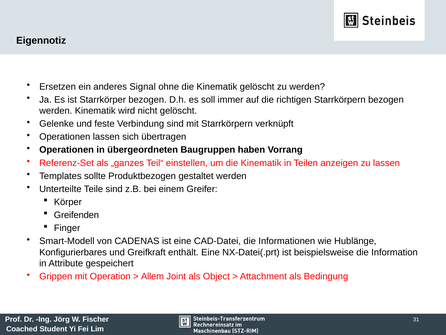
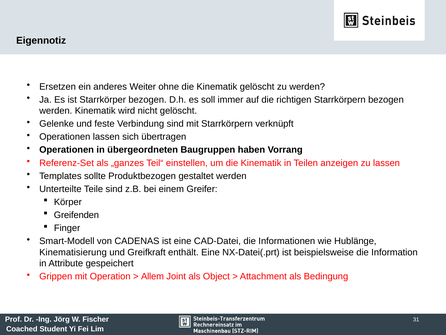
Signal: Signal -> Weiter
Konfigurierbares: Konfigurierbares -> Kinematisierung
